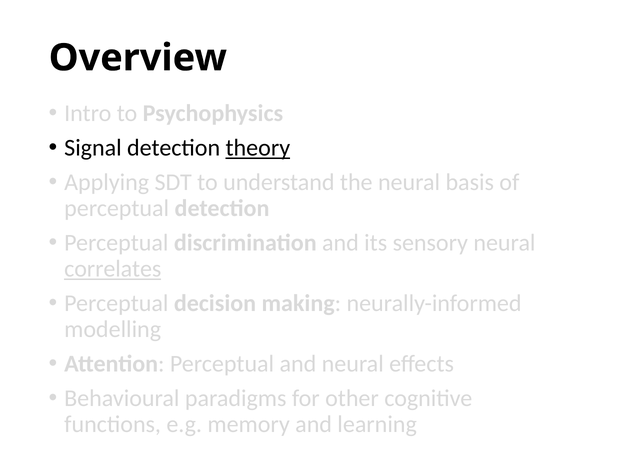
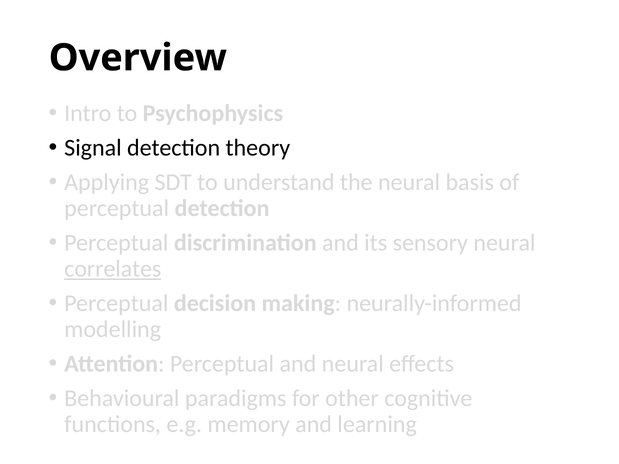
theory underline: present -> none
